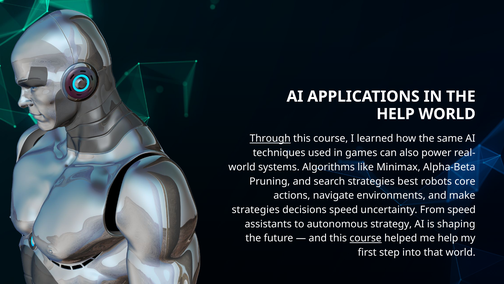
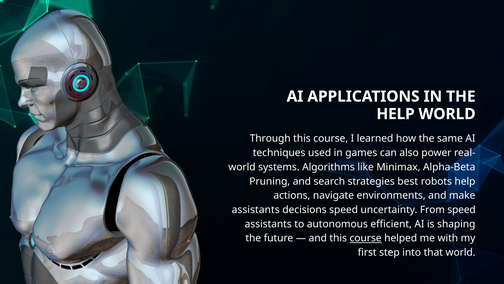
Through underline: present -> none
robots core: core -> help
strategies at (256, 209): strategies -> assistants
strategy: strategy -> efficient
me help: help -> with
